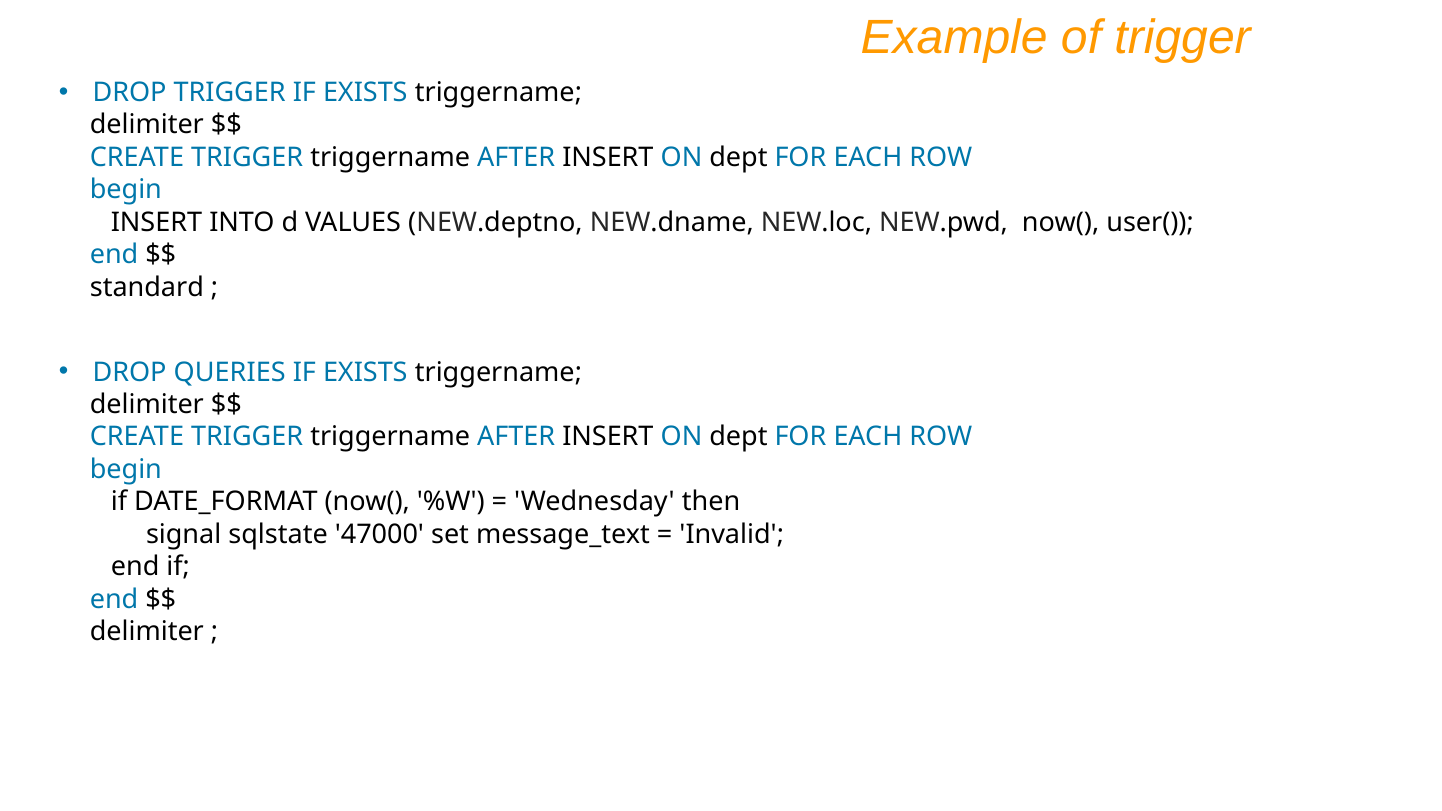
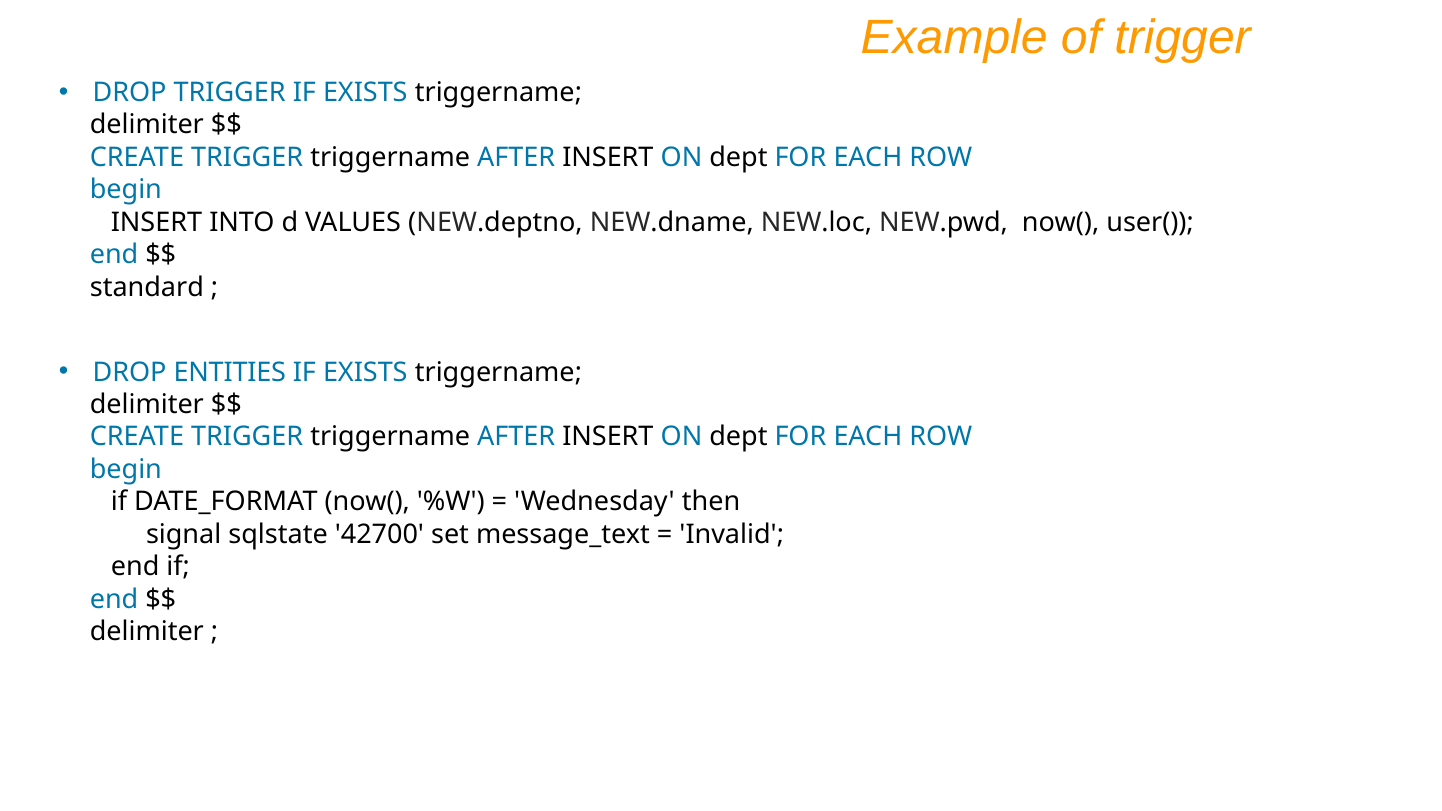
QUERIES: QUERIES -> ENTITIES
47000: 47000 -> 42700
